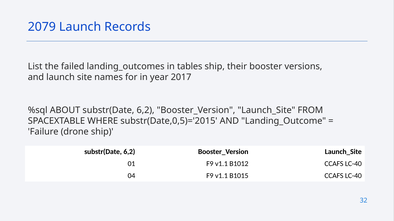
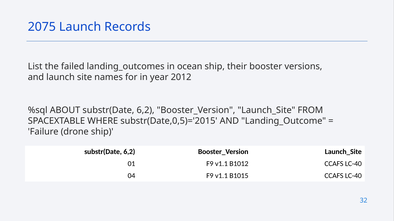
2079: 2079 -> 2075
tables: tables -> ocean
2017: 2017 -> 2012
